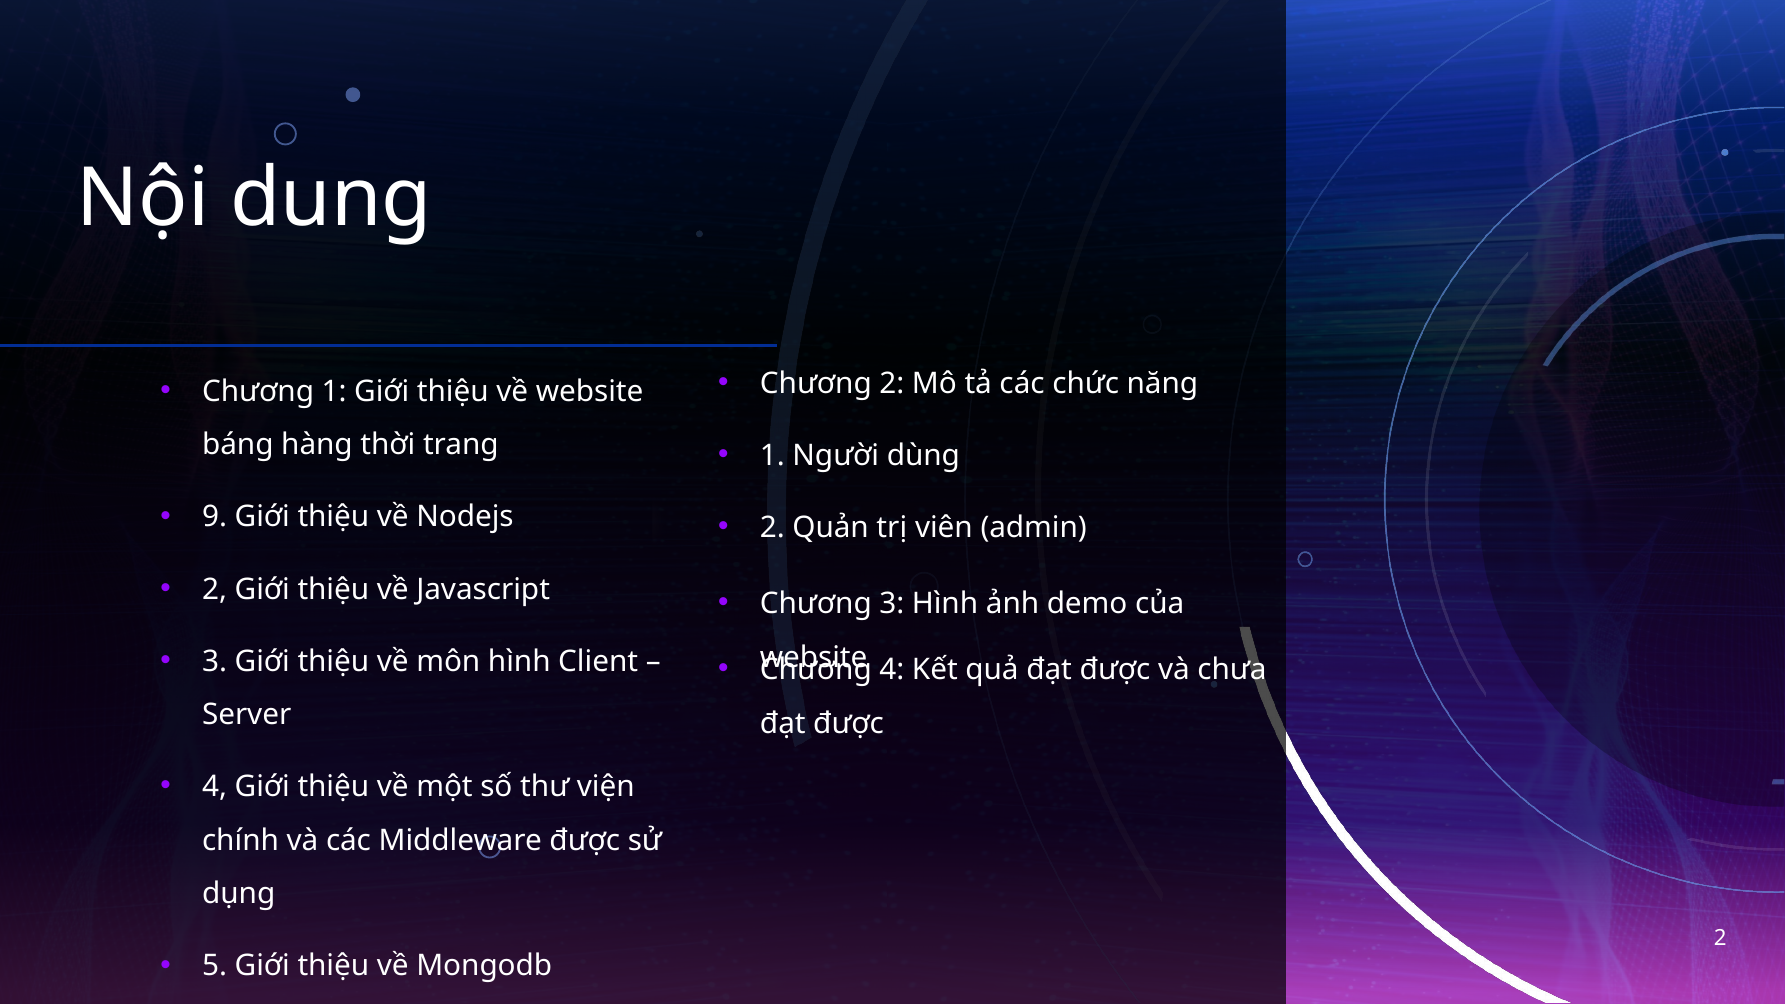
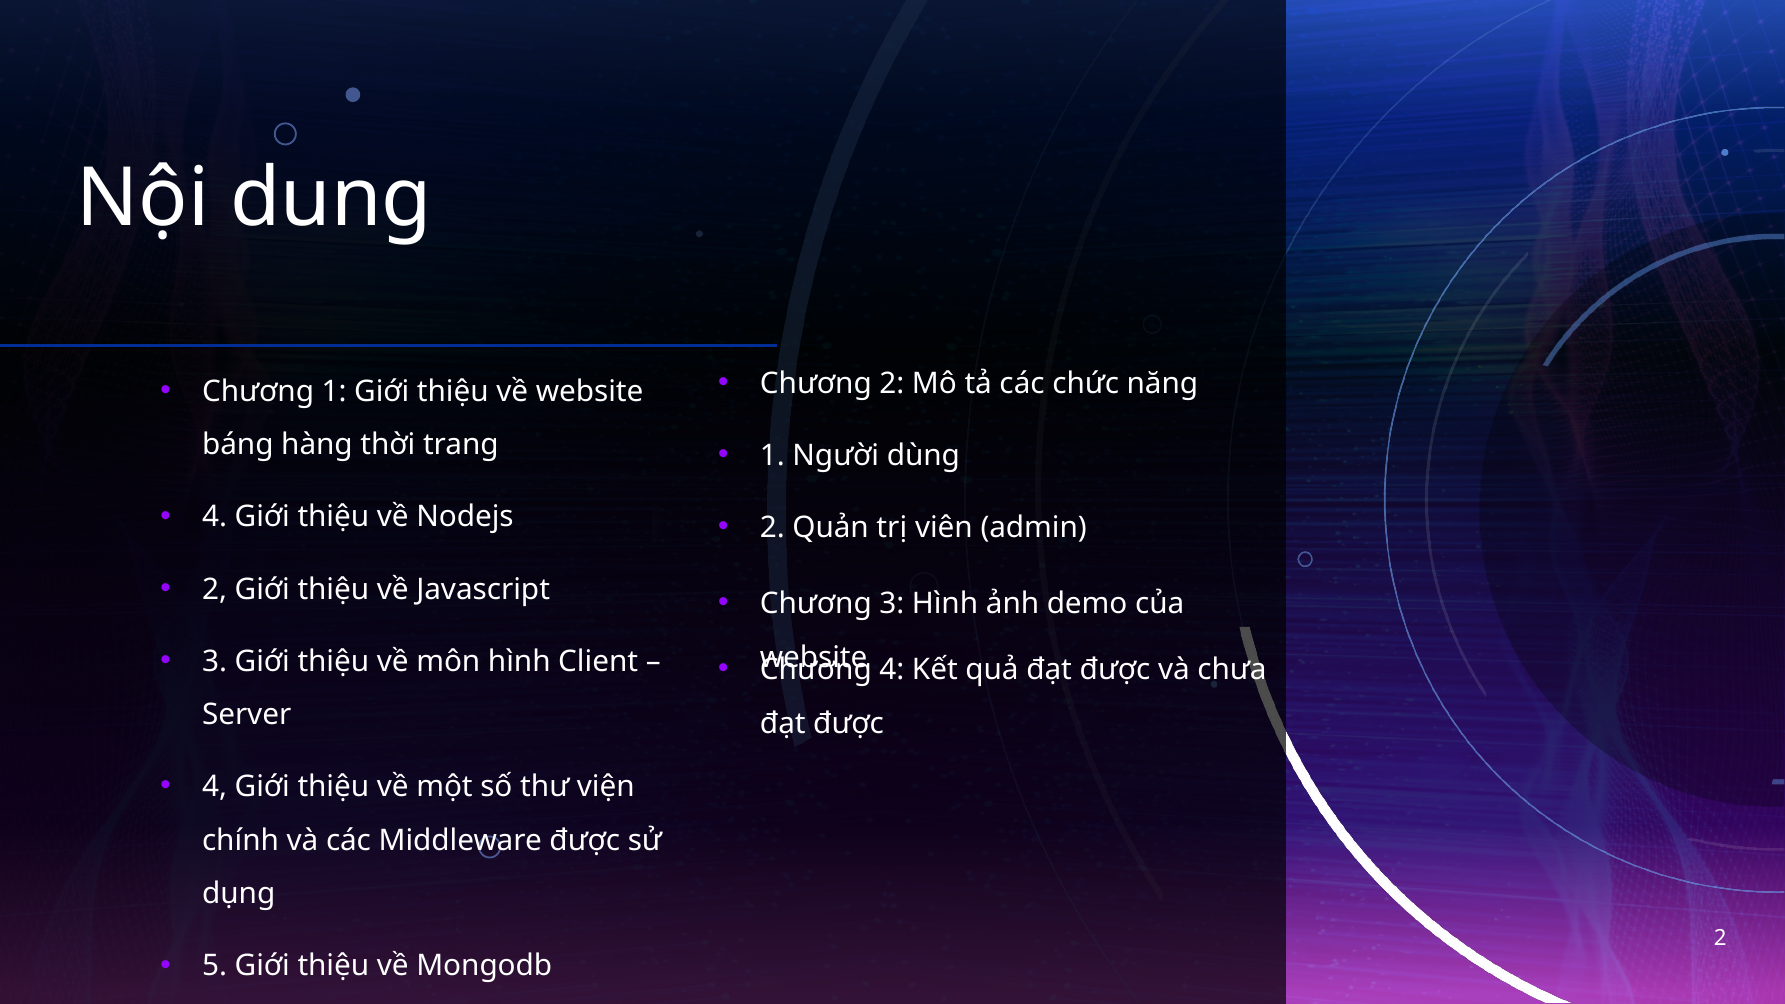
9 at (215, 517): 9 -> 4
